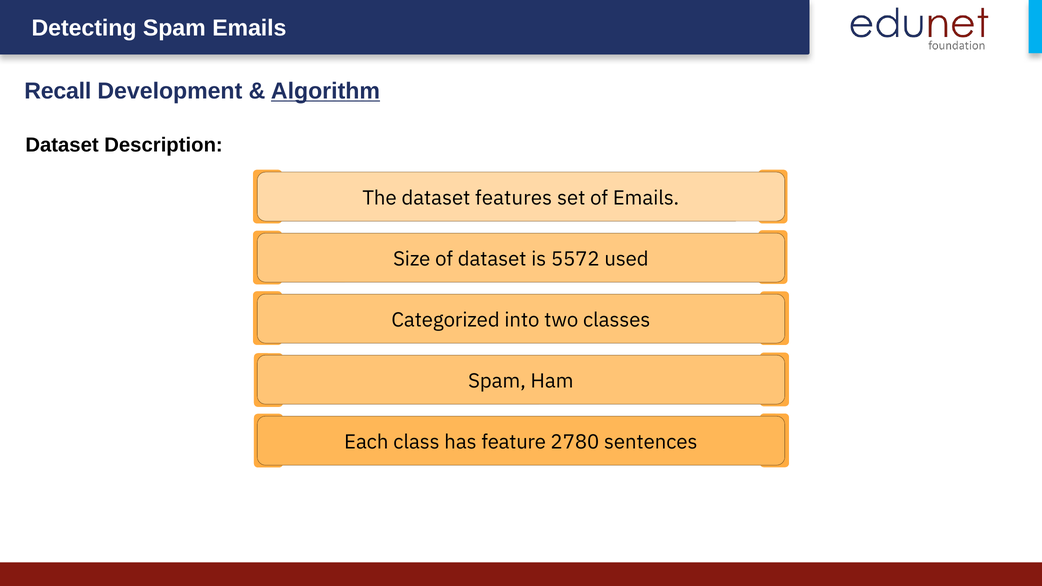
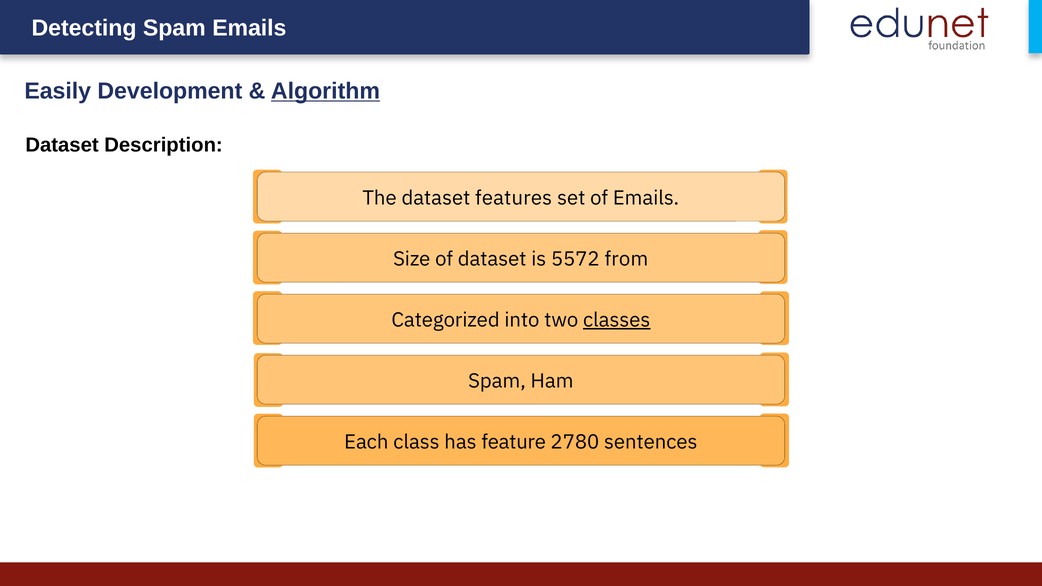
Recall: Recall -> Easily
used: used -> from
classes underline: none -> present
